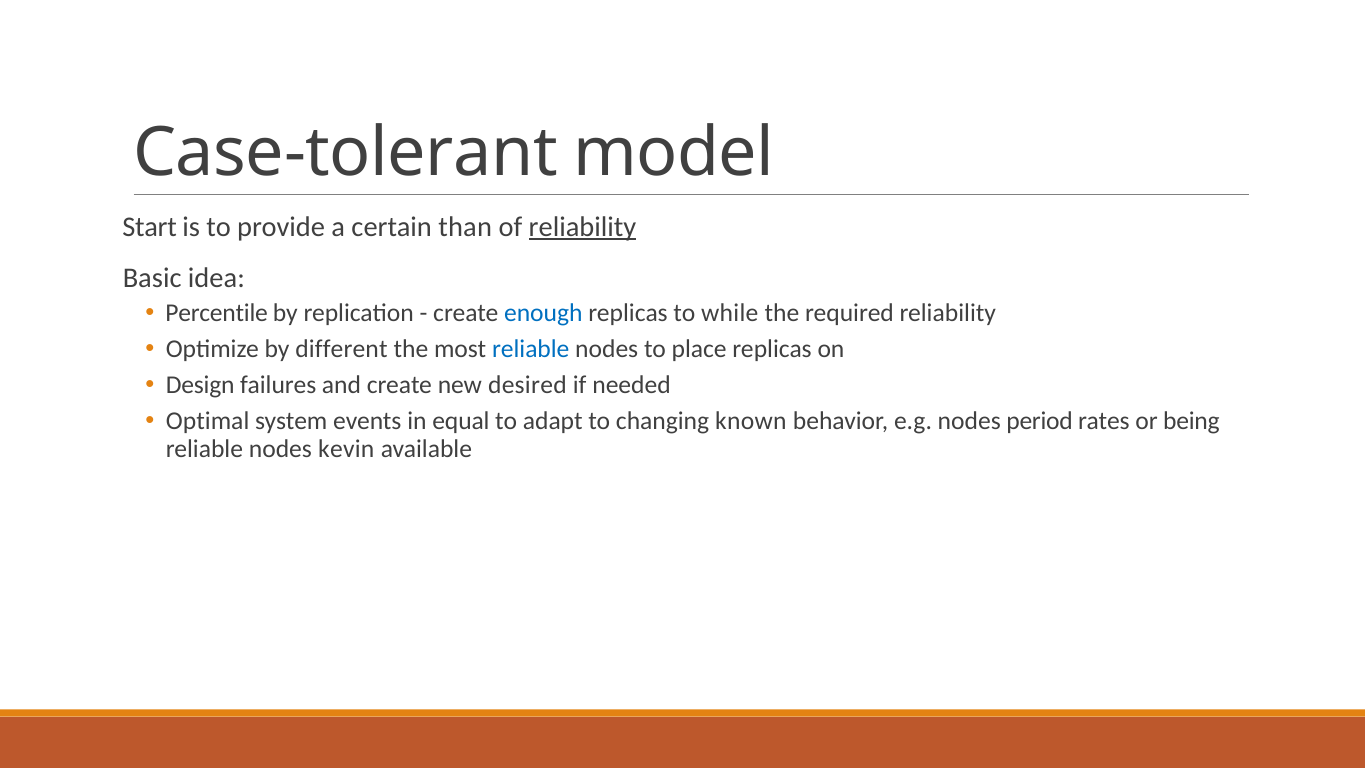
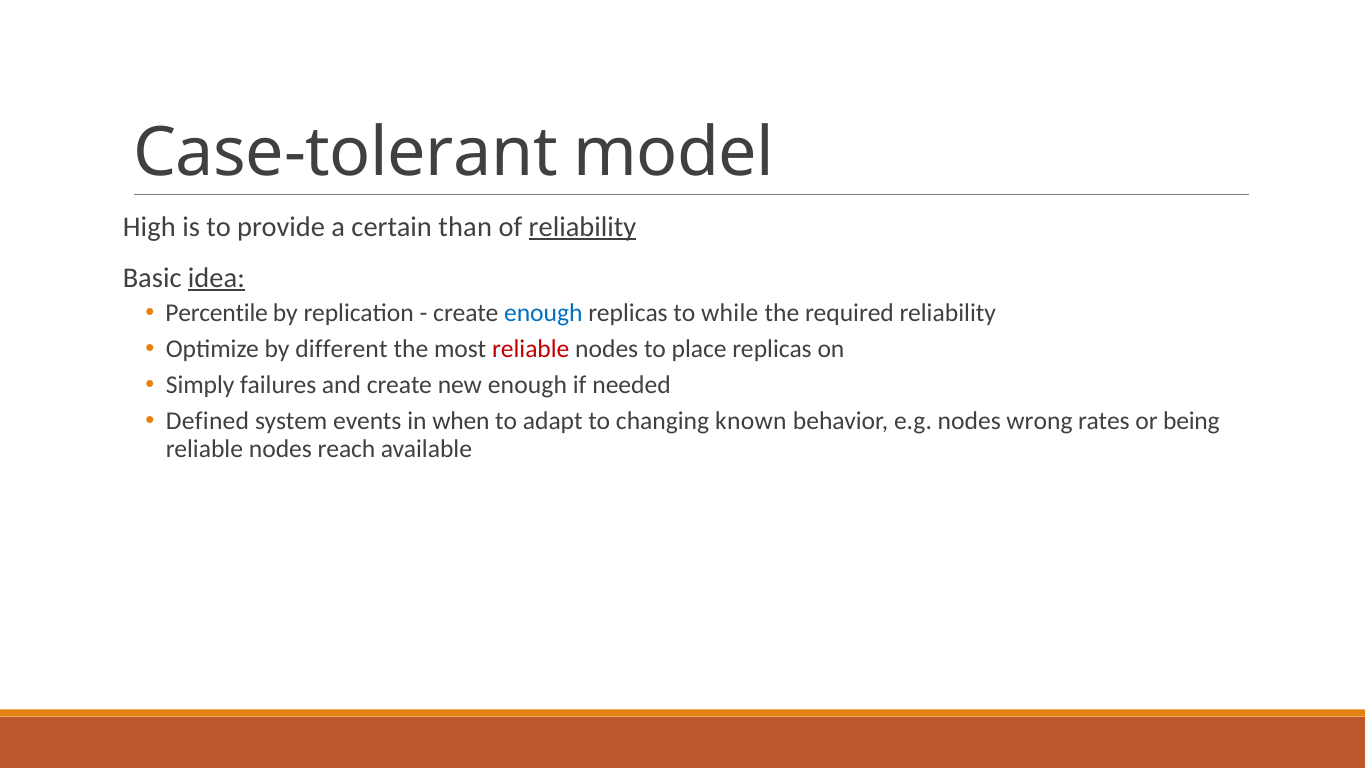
Start: Start -> High
idea underline: none -> present
reliable at (531, 349) colour: blue -> red
Design: Design -> Simply
new desired: desired -> enough
Optimal: Optimal -> Defined
equal: equal -> when
period: period -> wrong
kevin: kevin -> reach
